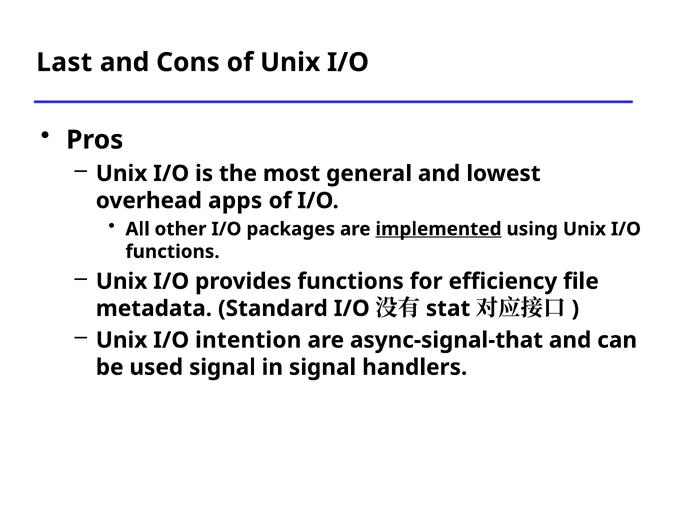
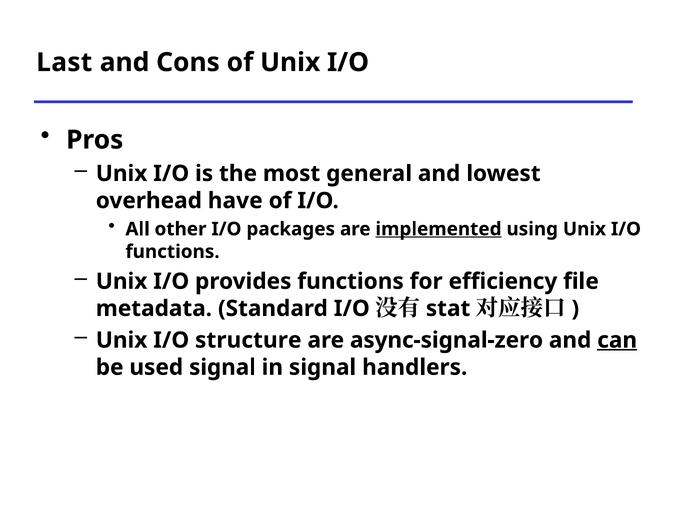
apps: apps -> have
intention: intention -> structure
async-signal-that: async-signal-that -> async-signal-zero
can underline: none -> present
